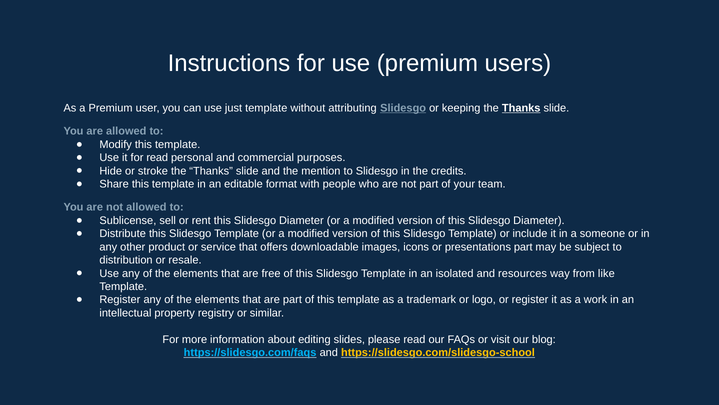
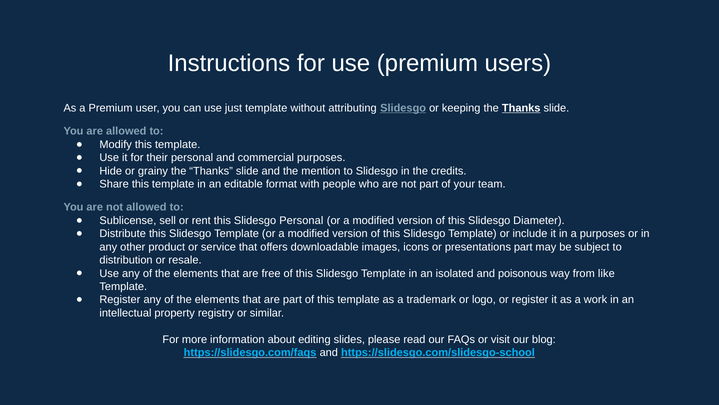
for read: read -> their
stroke: stroke -> grainy
rent this Slidesgo Diameter: Diameter -> Personal
a someone: someone -> purposes
resources: resources -> poisonous
https://slidesgo.com/slidesgo-school colour: yellow -> light blue
